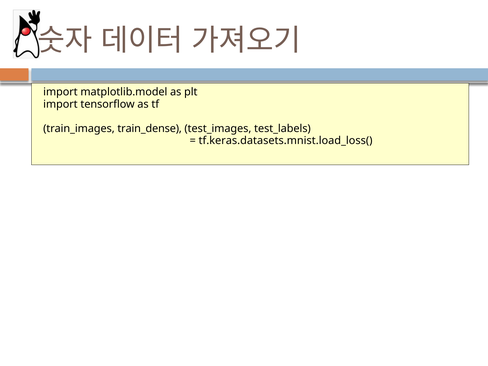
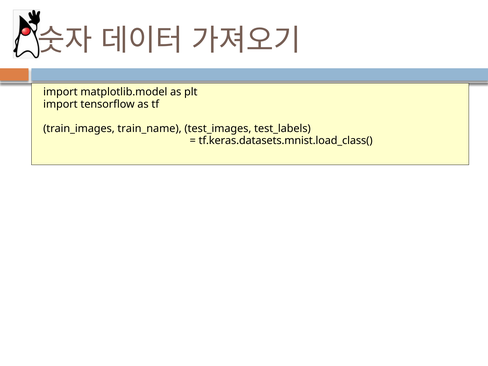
train_dense: train_dense -> train_name
tf.keras.datasets.mnist.load_loss(: tf.keras.datasets.mnist.load_loss( -> tf.keras.datasets.mnist.load_class(
